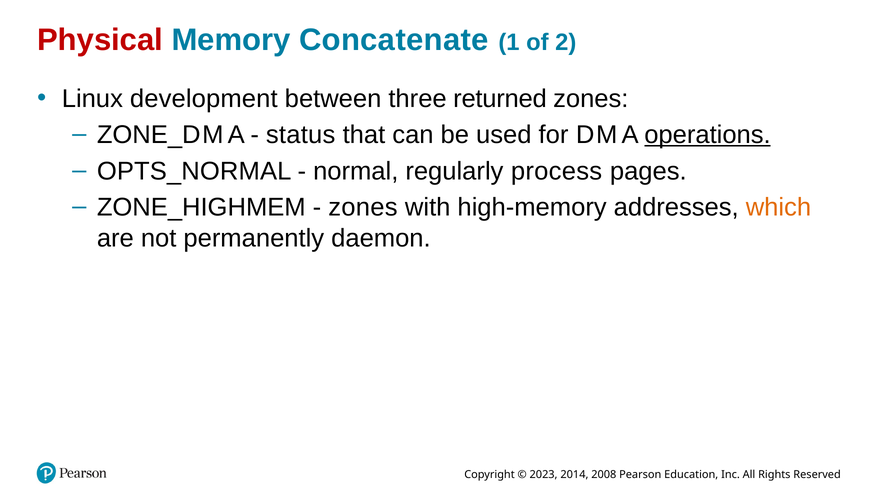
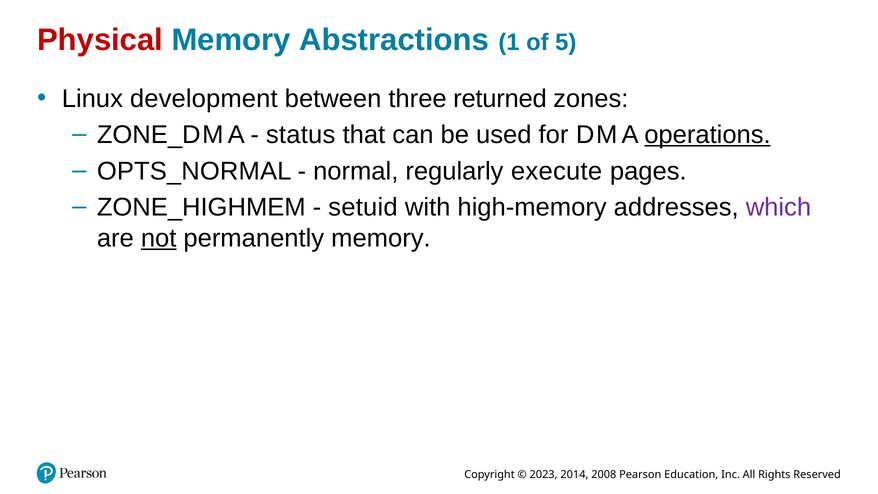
Concatenate: Concatenate -> Abstractions
2: 2 -> 5
process: process -> execute
zones at (363, 207): zones -> setuid
which colour: orange -> purple
not underline: none -> present
permanently daemon: daemon -> memory
